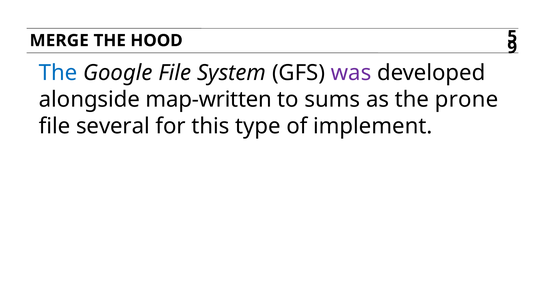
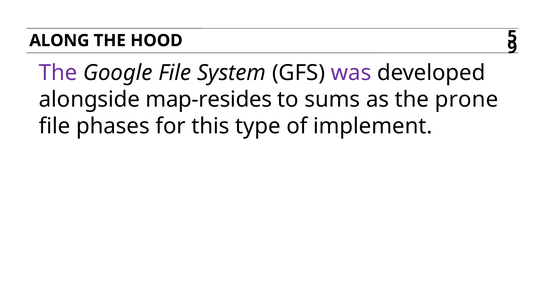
MERGE: MERGE -> ALONG
The at (58, 73) colour: blue -> purple
map-written: map-written -> map-resides
several: several -> phases
